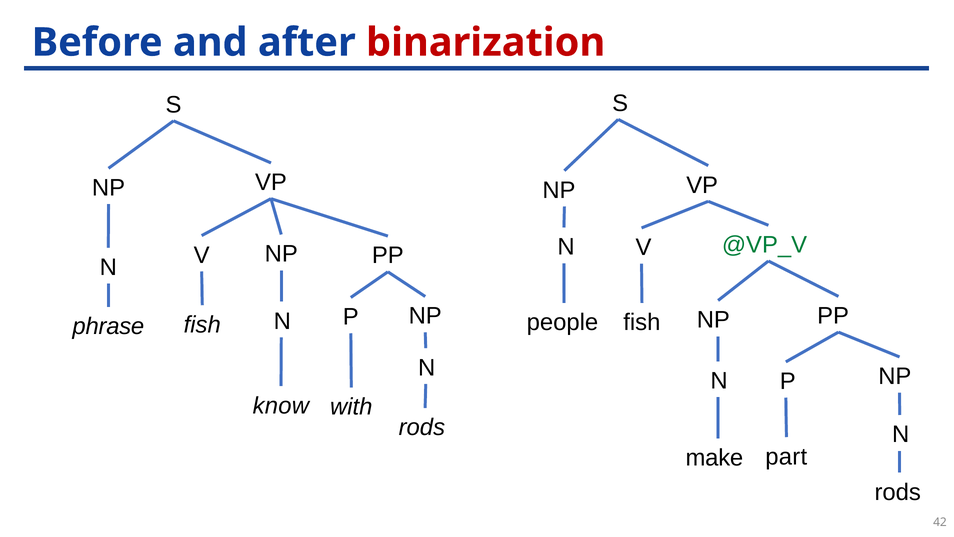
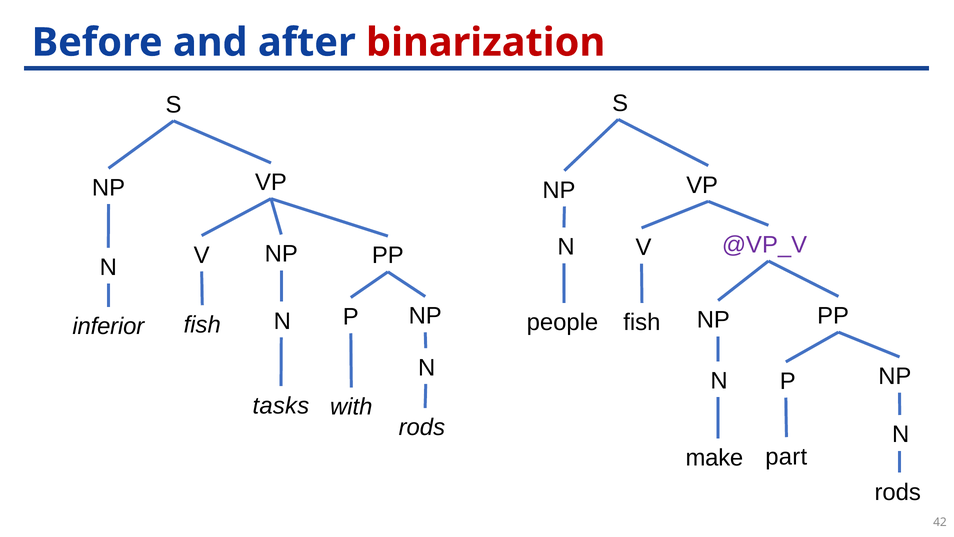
@VP_V colour: green -> purple
phrase: phrase -> inferior
know: know -> tasks
